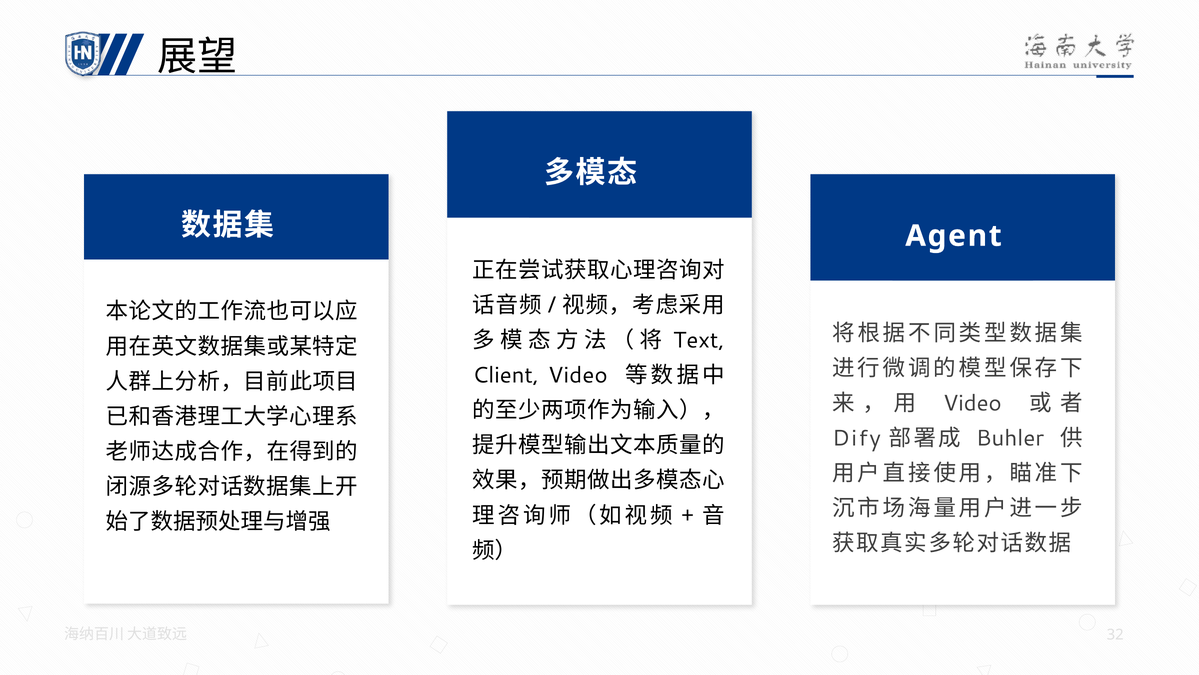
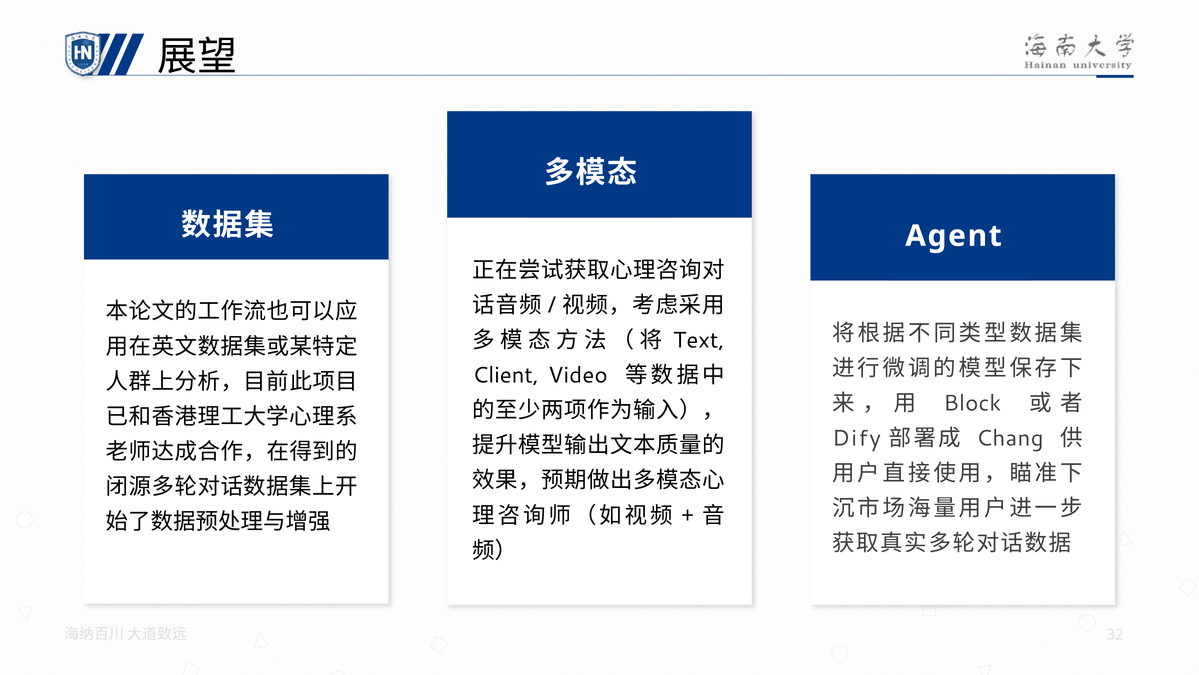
Video at (972, 403): Video -> Block
Buhler: Buhler -> Chang
